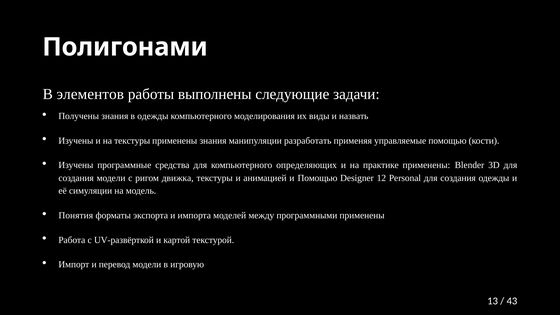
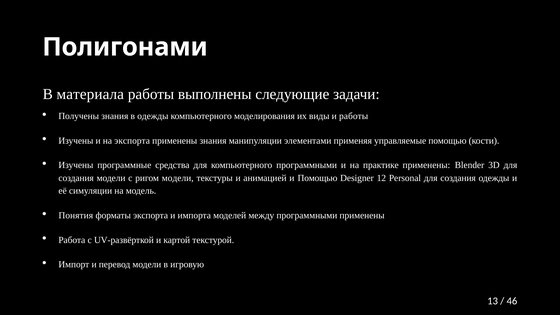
элементов: элементов -> материала
и назвать: назвать -> работы
на текстуры: текстуры -> экспорта
разработать: разработать -> элементами
компьютерного определяющих: определяющих -> программными
ригом движка: движка -> модели
43: 43 -> 46
